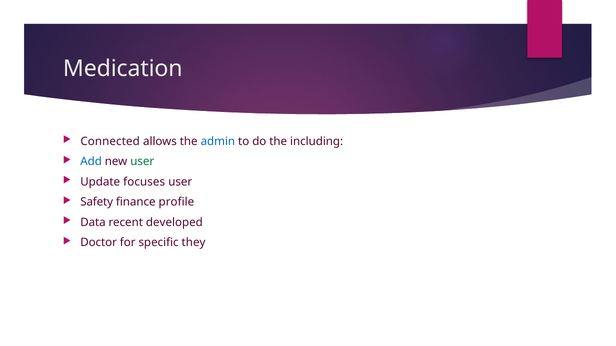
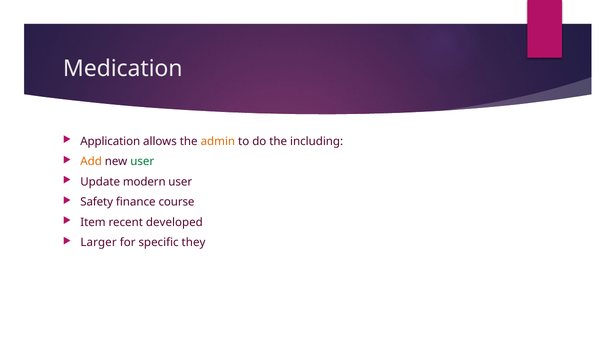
Connected: Connected -> Application
admin colour: blue -> orange
Add colour: blue -> orange
focuses: focuses -> modern
profile: profile -> course
Data: Data -> Item
Doctor: Doctor -> Larger
